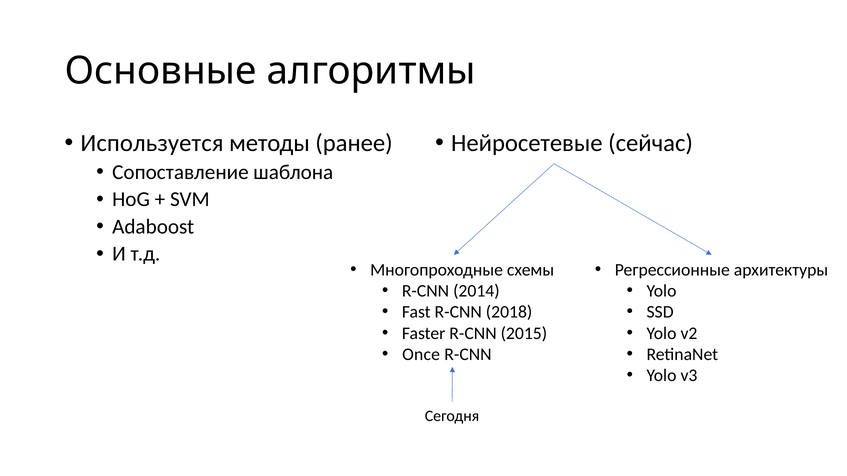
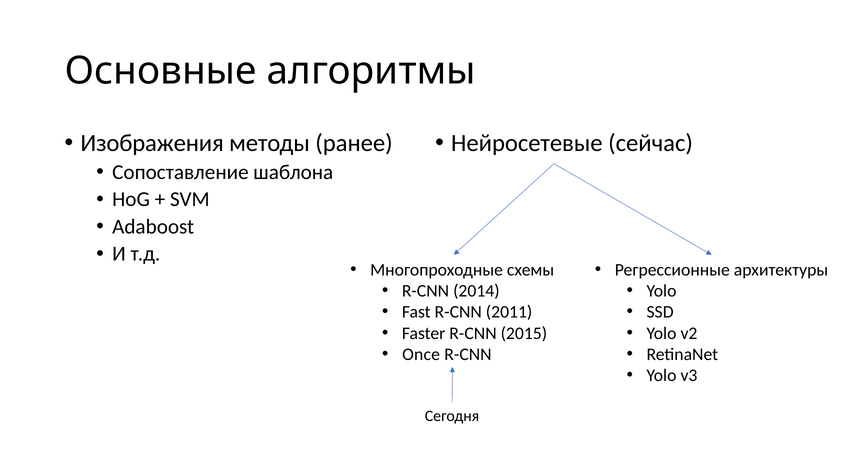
Используется: Используется -> Изображения
2018: 2018 -> 2011
